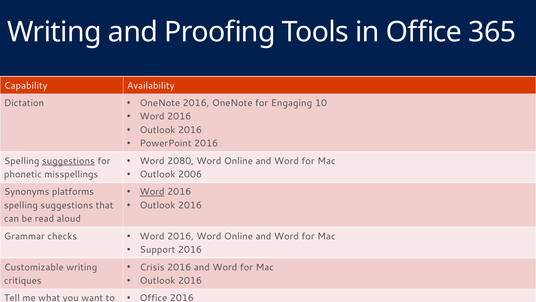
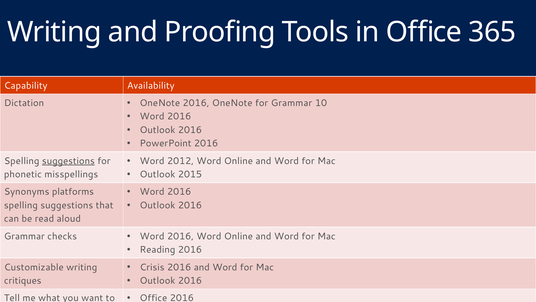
for Engaging: Engaging -> Grammar
2080: 2080 -> 2012
2006: 2006 -> 2015
Word at (152, 192) underline: present -> none
Support: Support -> Reading
